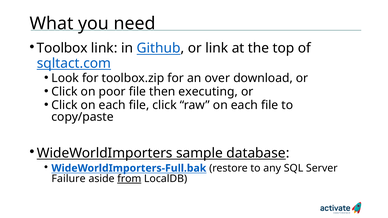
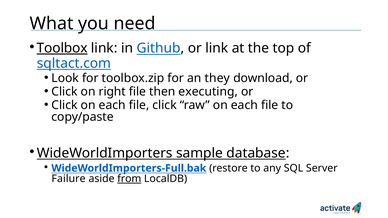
Toolbox underline: none -> present
over: over -> they
poor: poor -> right
